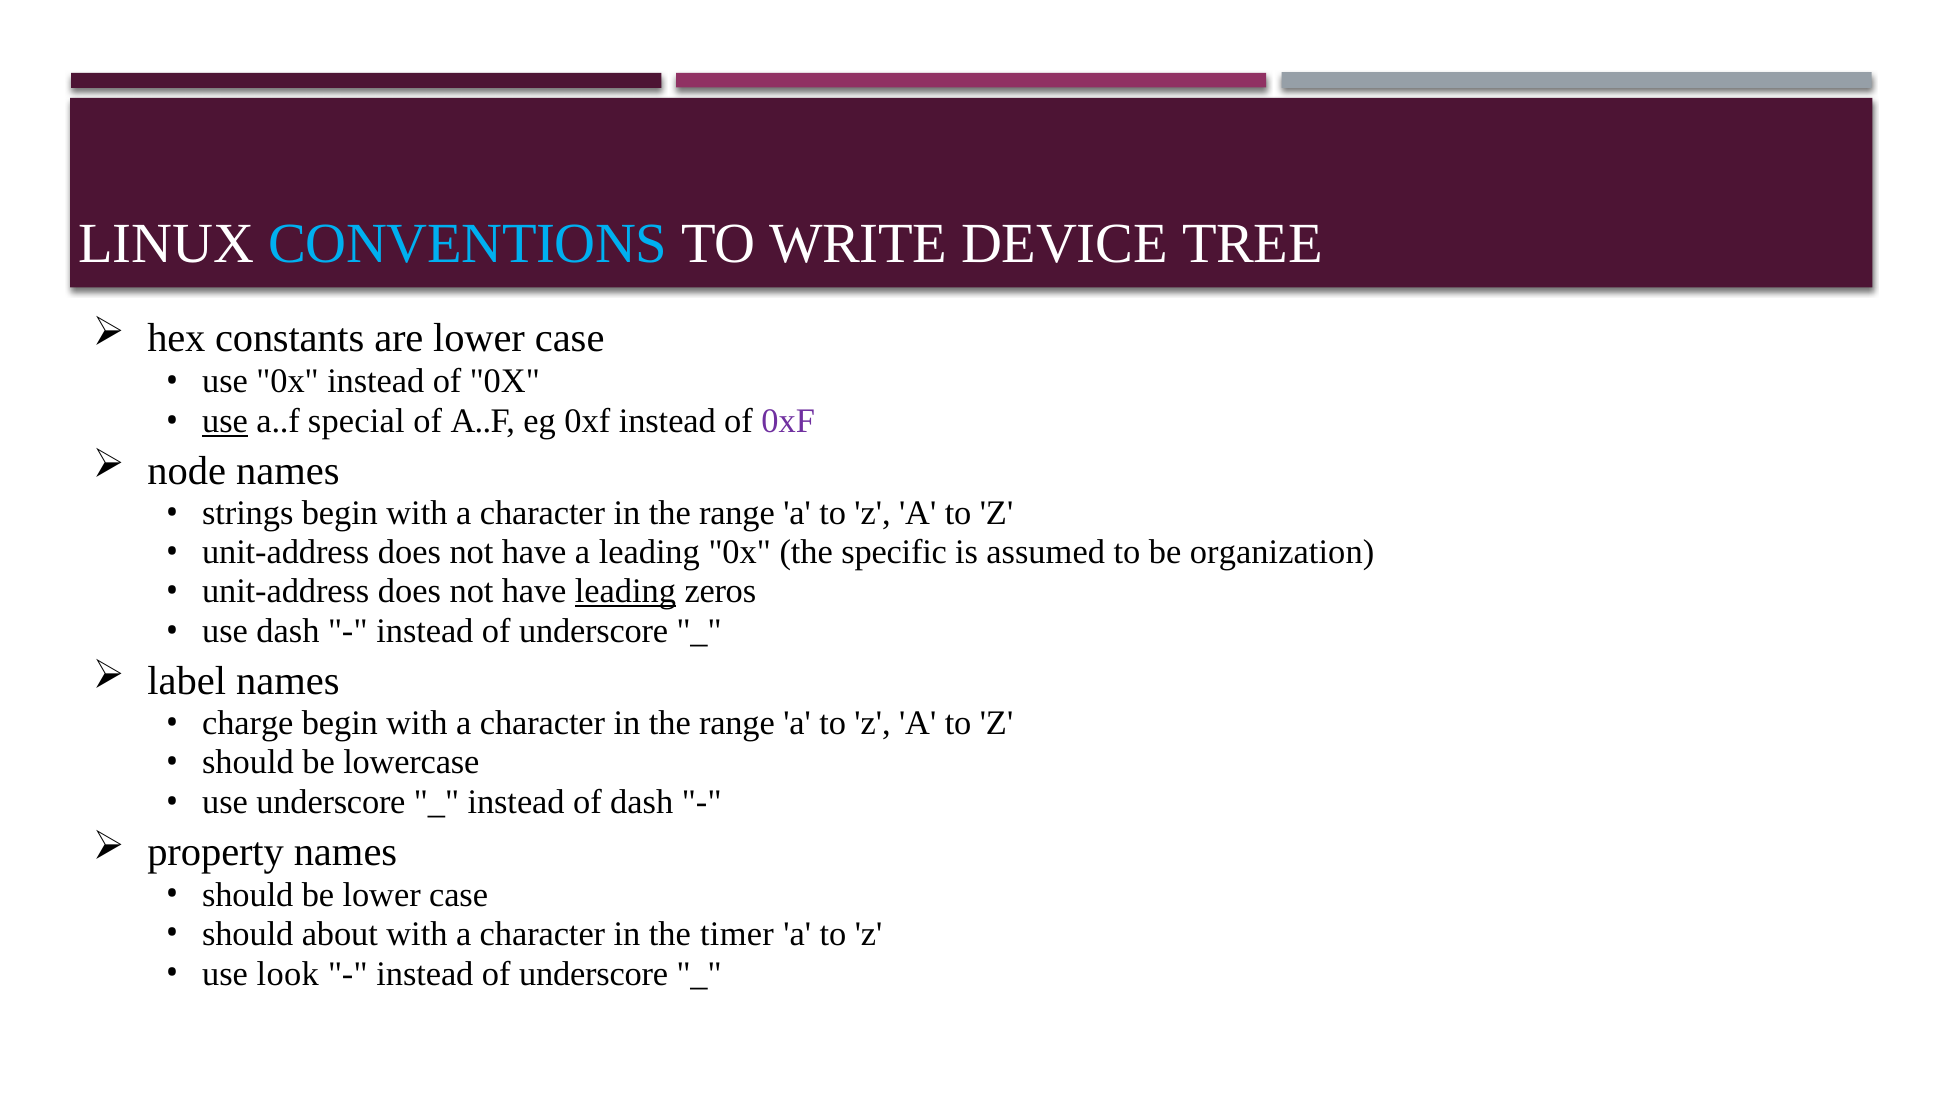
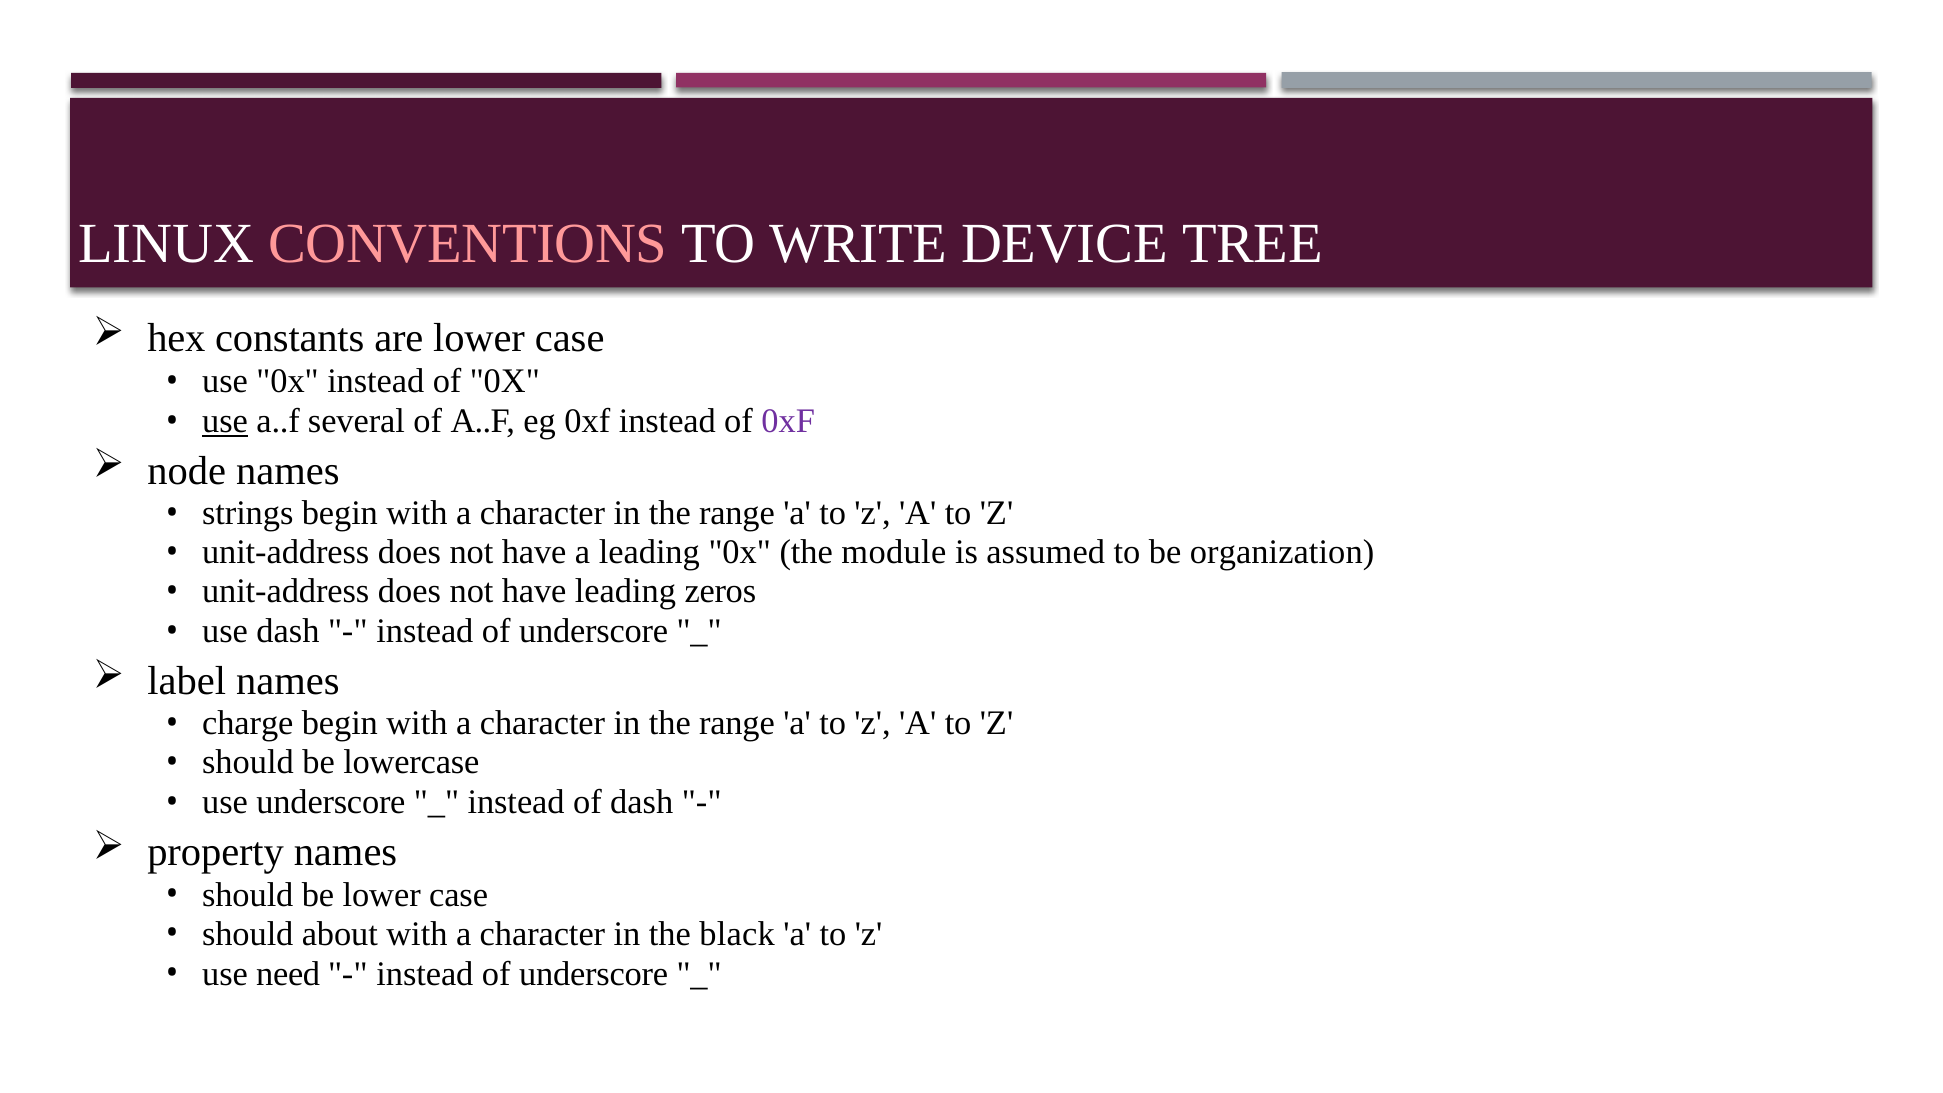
CONVENTIONS colour: light blue -> pink
special: special -> several
specific: specific -> module
leading at (625, 591) underline: present -> none
timer: timer -> black
look: look -> need
